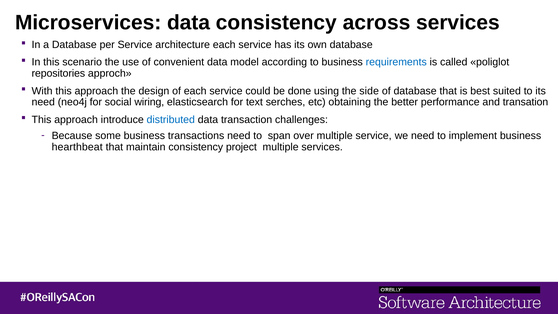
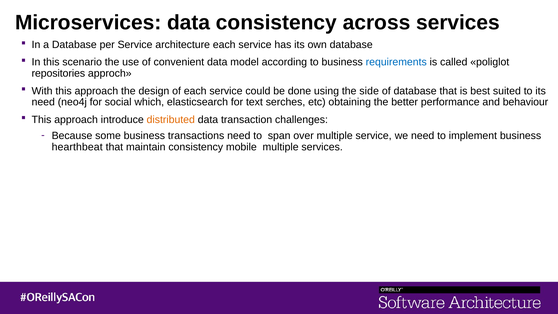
wiring: wiring -> which
transation: transation -> behaviour
distributed colour: blue -> orange
project: project -> mobile
